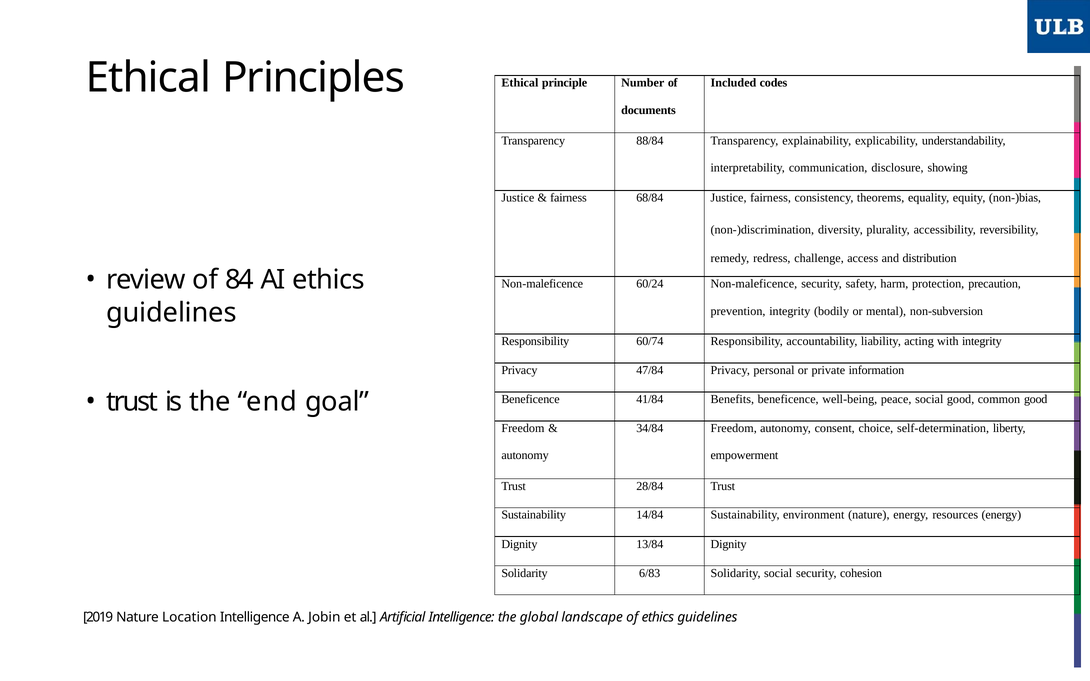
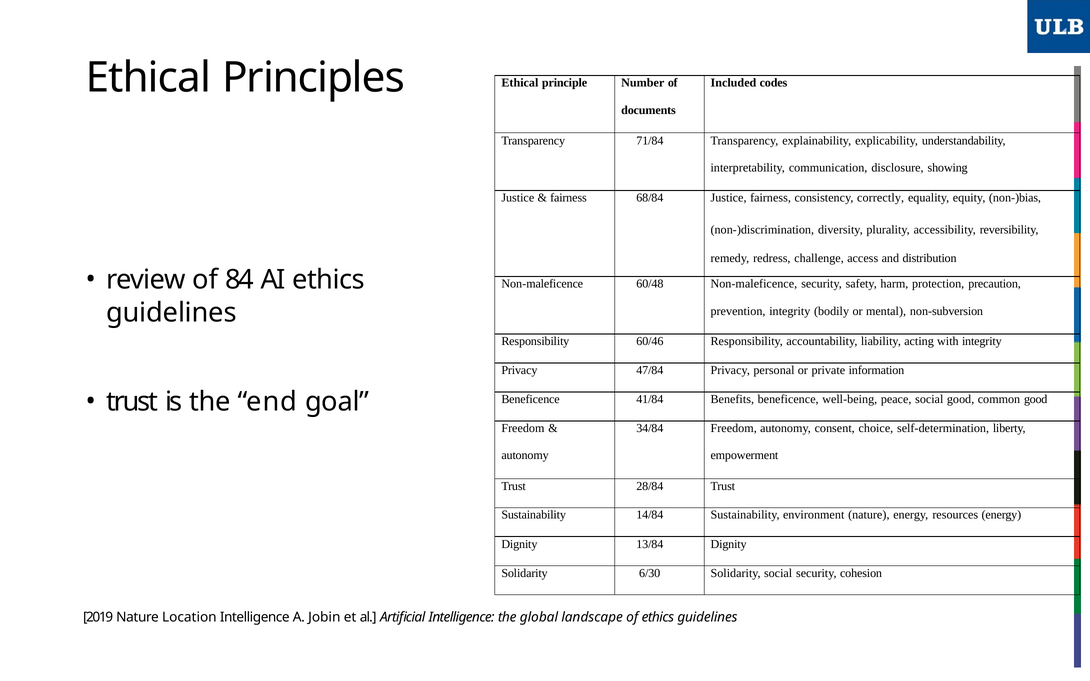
88/84: 88/84 -> 71/84
theorems: theorems -> correctly
60/24: 60/24 -> 60/48
60/74: 60/74 -> 60/46
6/83: 6/83 -> 6/30
